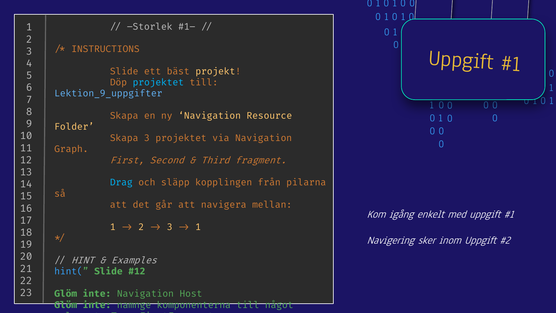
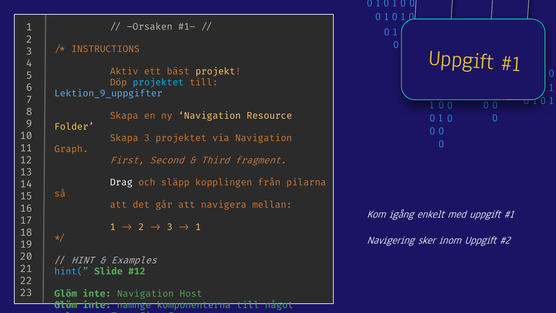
Storlek: Storlek -> Orsaken
Slide at (124, 71): Slide -> Aktiv
Drag colour: light blue -> white
